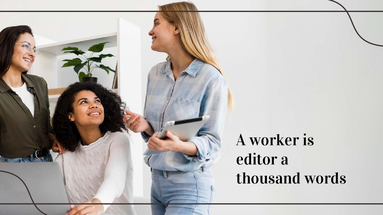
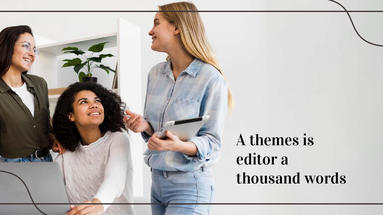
worker: worker -> themes
